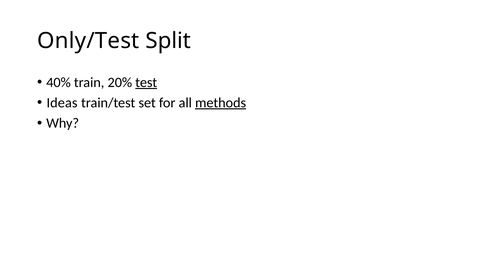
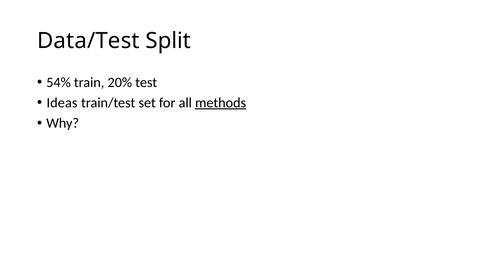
Only/Test: Only/Test -> Data/Test
40%: 40% -> 54%
test underline: present -> none
